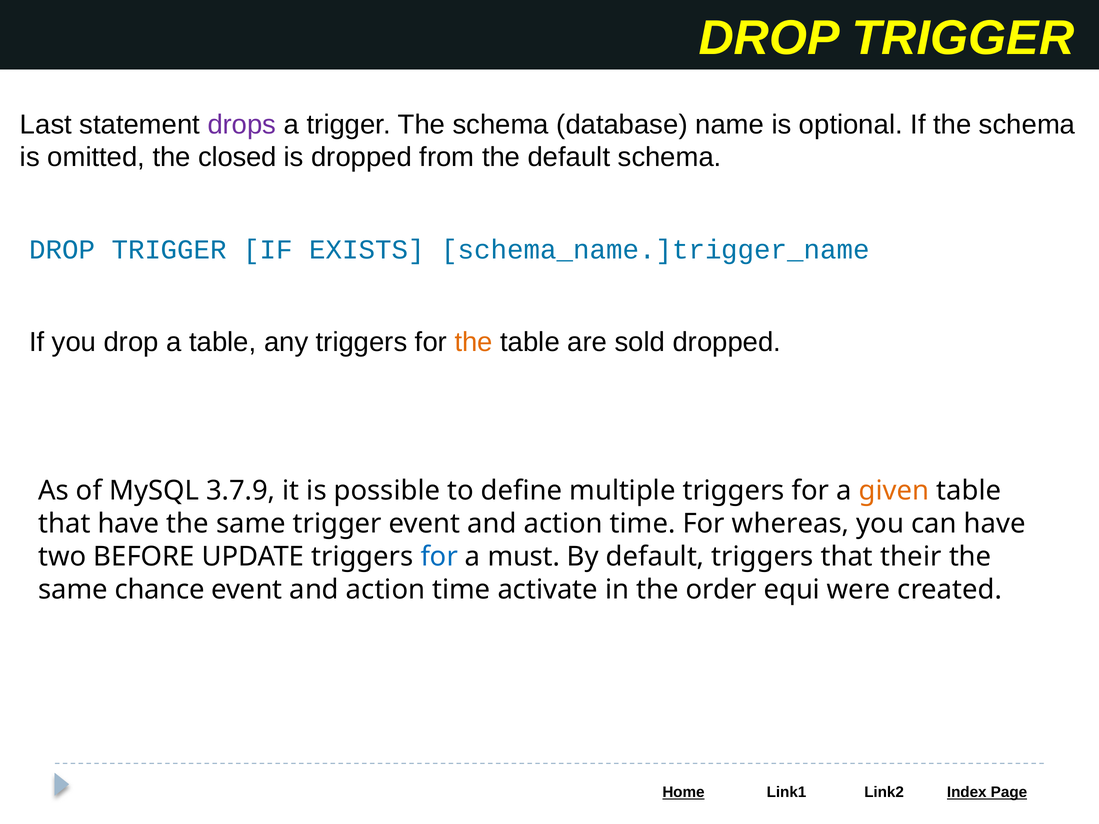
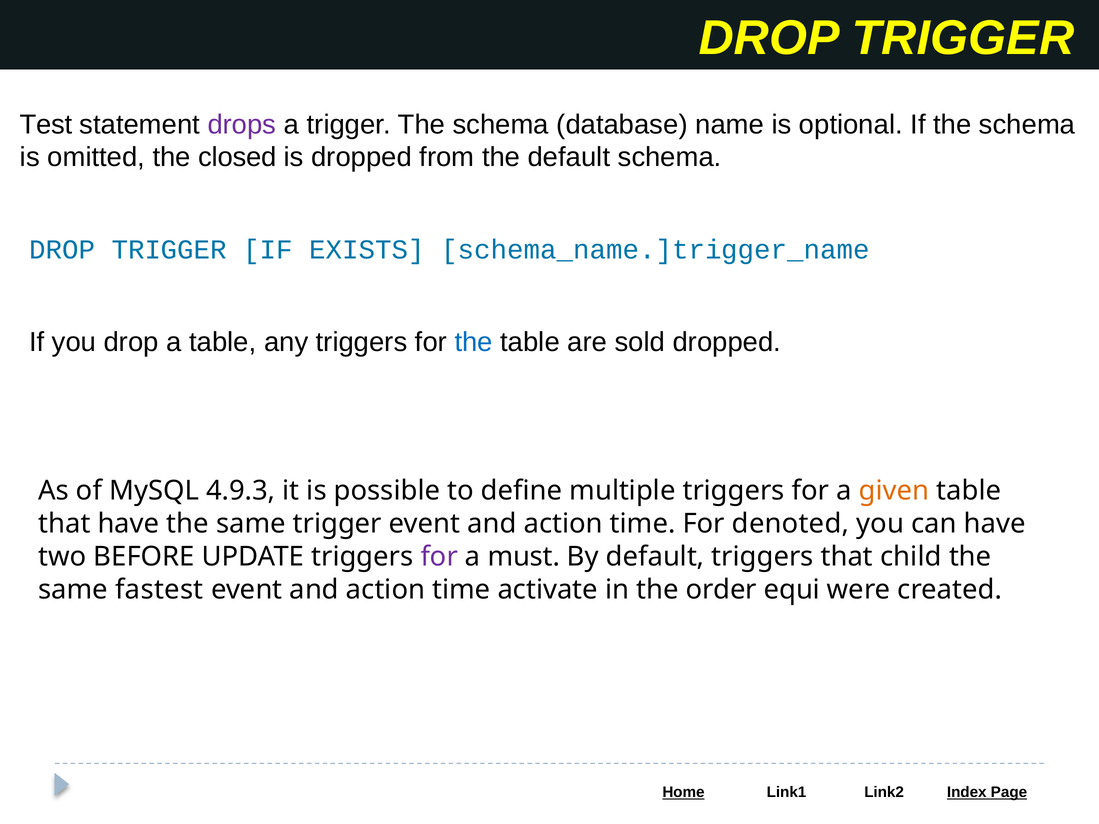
Last: Last -> Test
the at (474, 342) colour: orange -> blue
3.7.9: 3.7.9 -> 4.9.3
whereas: whereas -> denoted
for at (439, 557) colour: blue -> purple
their: their -> child
chance: chance -> fastest
